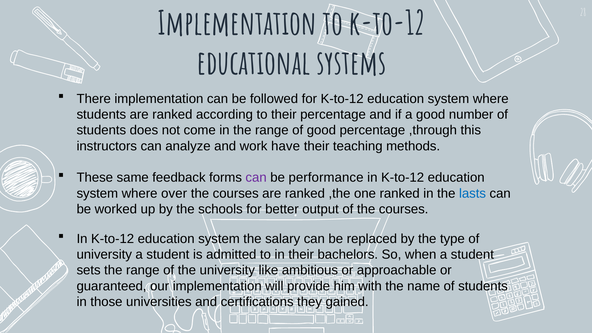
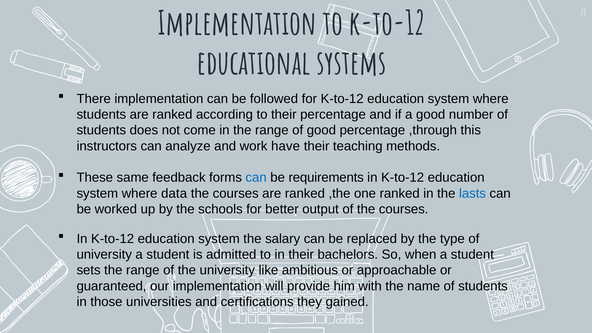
can at (256, 178) colour: purple -> blue
performance: performance -> requirements
over: over -> data
